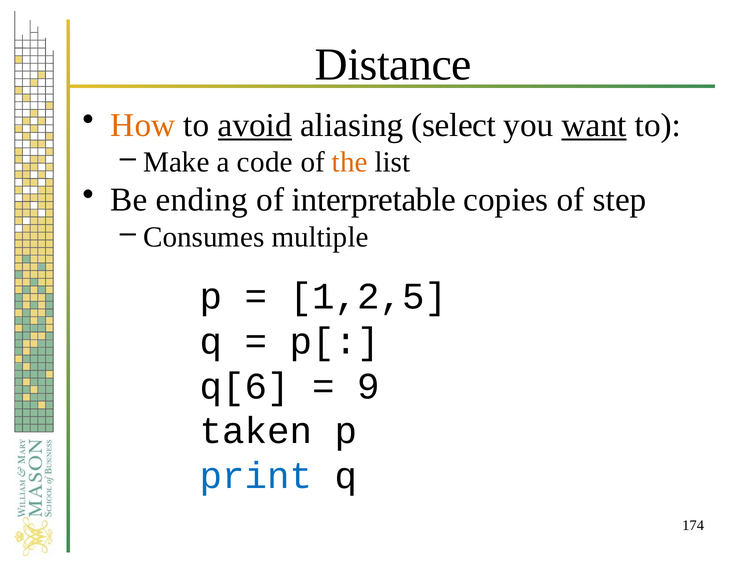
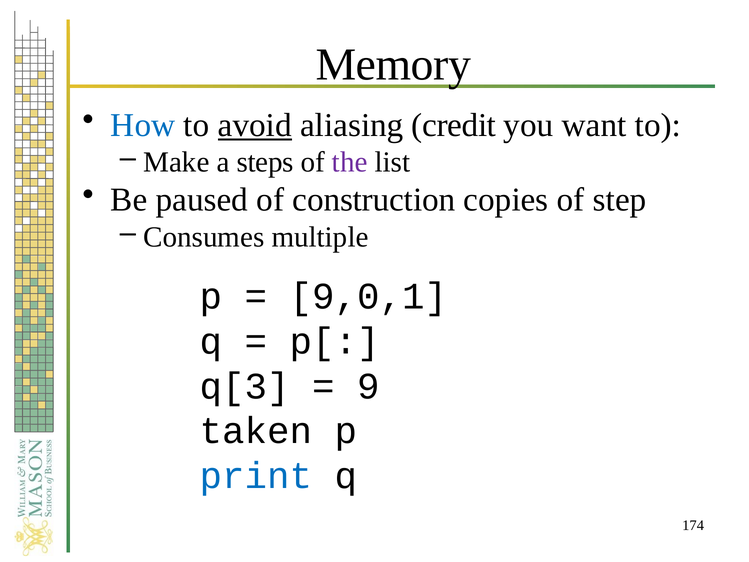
Distance: Distance -> Memory
How colour: orange -> blue
select: select -> credit
want underline: present -> none
code: code -> steps
the colour: orange -> purple
ending: ending -> paused
interpretable: interpretable -> construction
1,2,5: 1,2,5 -> 9,0,1
q[6: q[6 -> q[3
